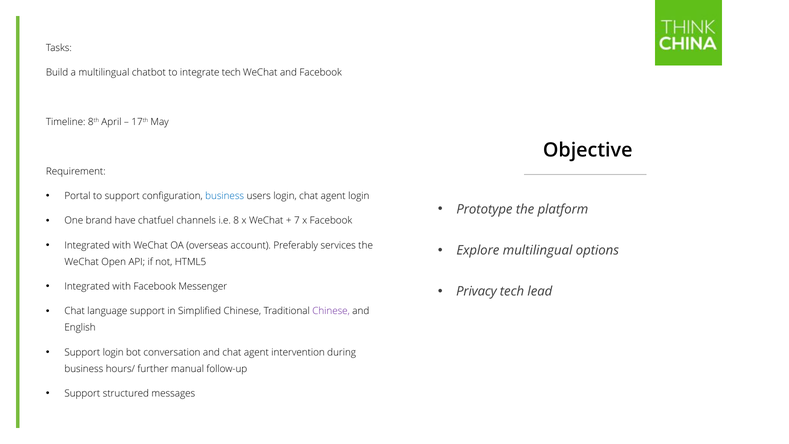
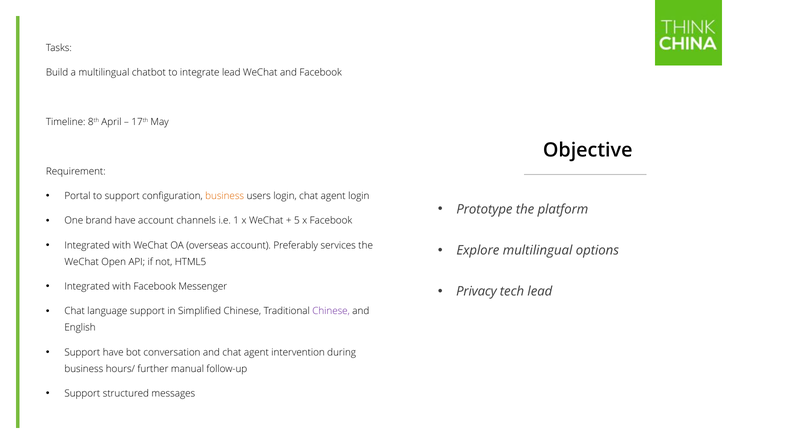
integrate tech: tech -> lead
business at (225, 196) colour: blue -> orange
have chatfuel: chatfuel -> account
8: 8 -> 1
7: 7 -> 5
Support login: login -> have
